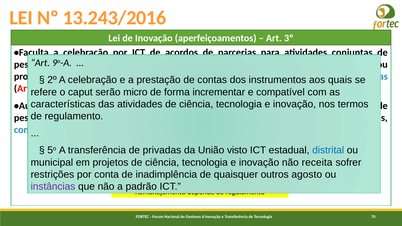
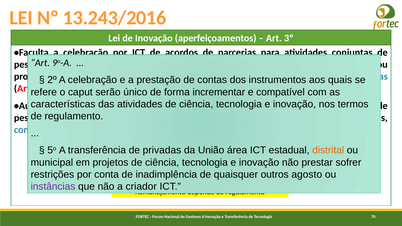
micro: micro -> único
visto: visto -> área
distrital colour: blue -> orange
receita: receita -> prestar
padrão: padrão -> criador
